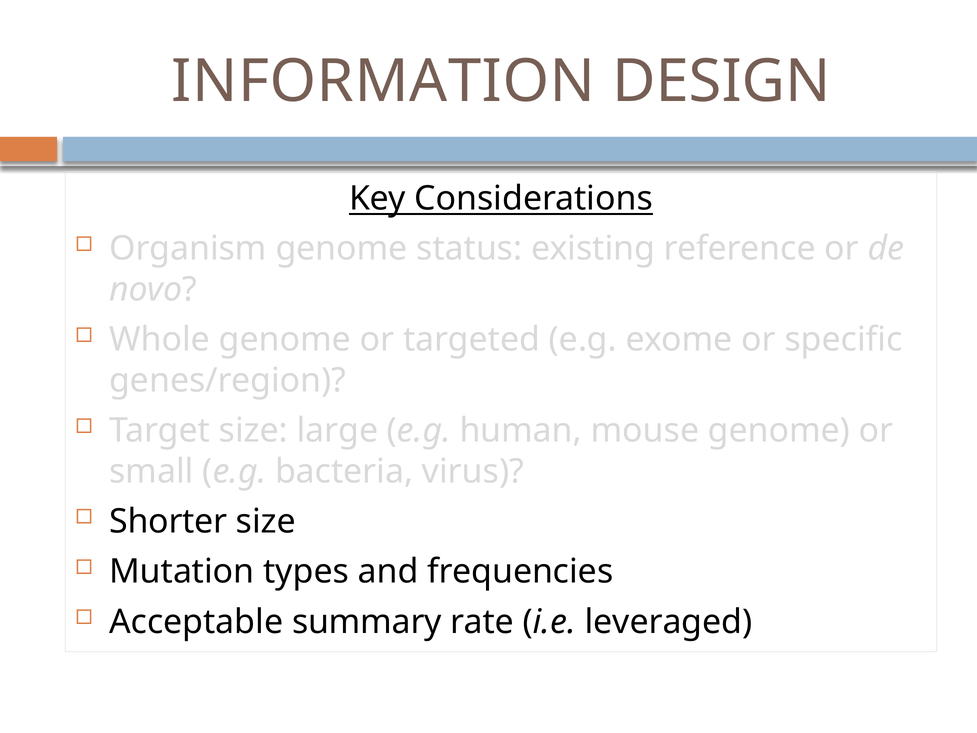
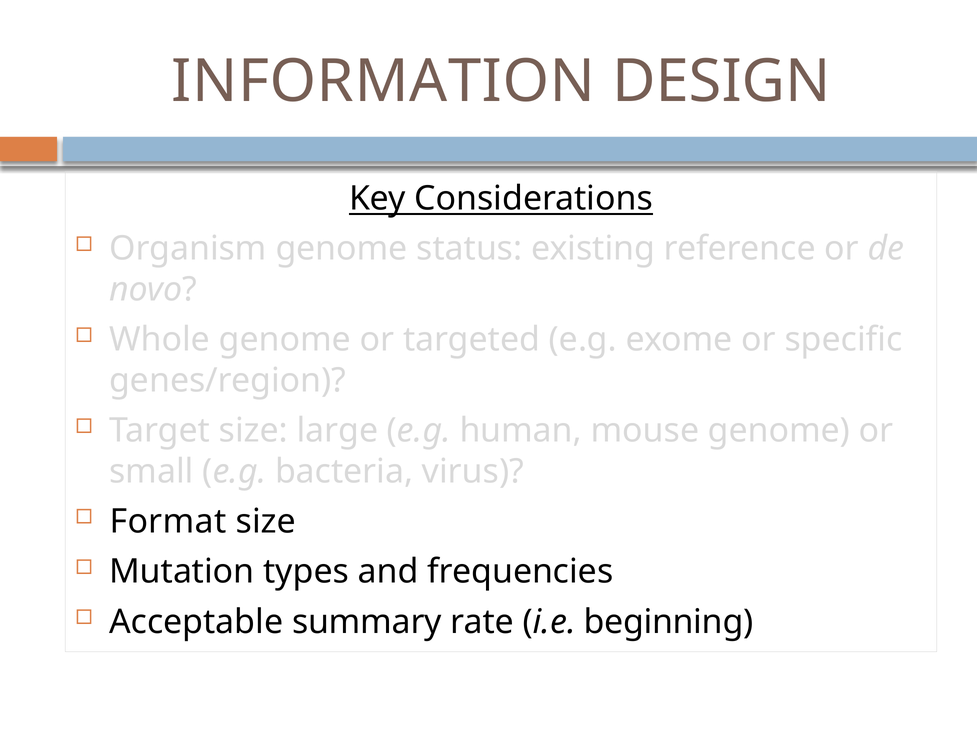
Shorter: Shorter -> Format
leveraged: leveraged -> beginning
